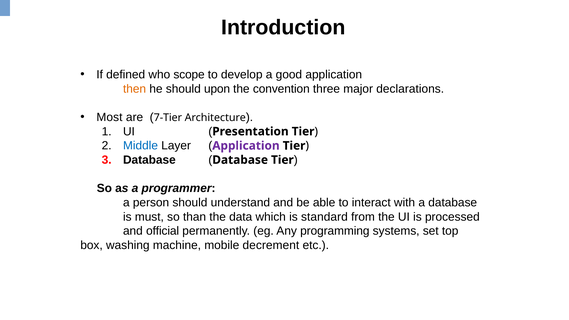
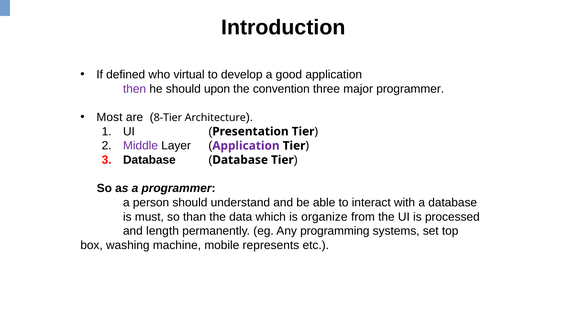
scope: scope -> virtual
then colour: orange -> purple
major declarations: declarations -> programmer
7-Tier: 7-Tier -> 8-Tier
Middle colour: blue -> purple
standard: standard -> organize
official: official -> length
decrement: decrement -> represents
